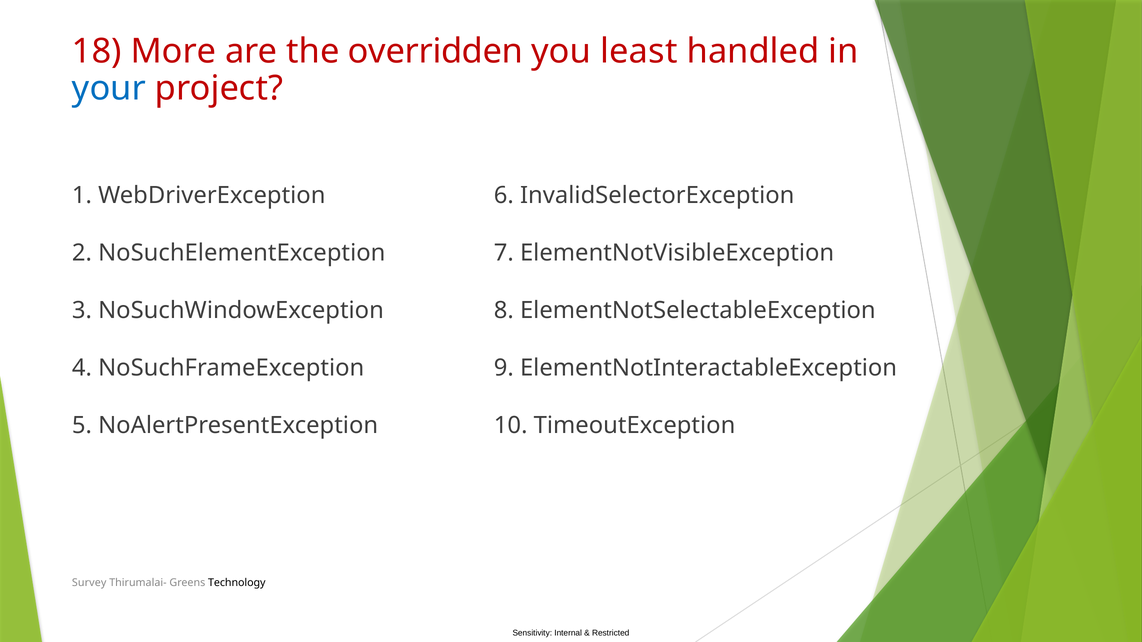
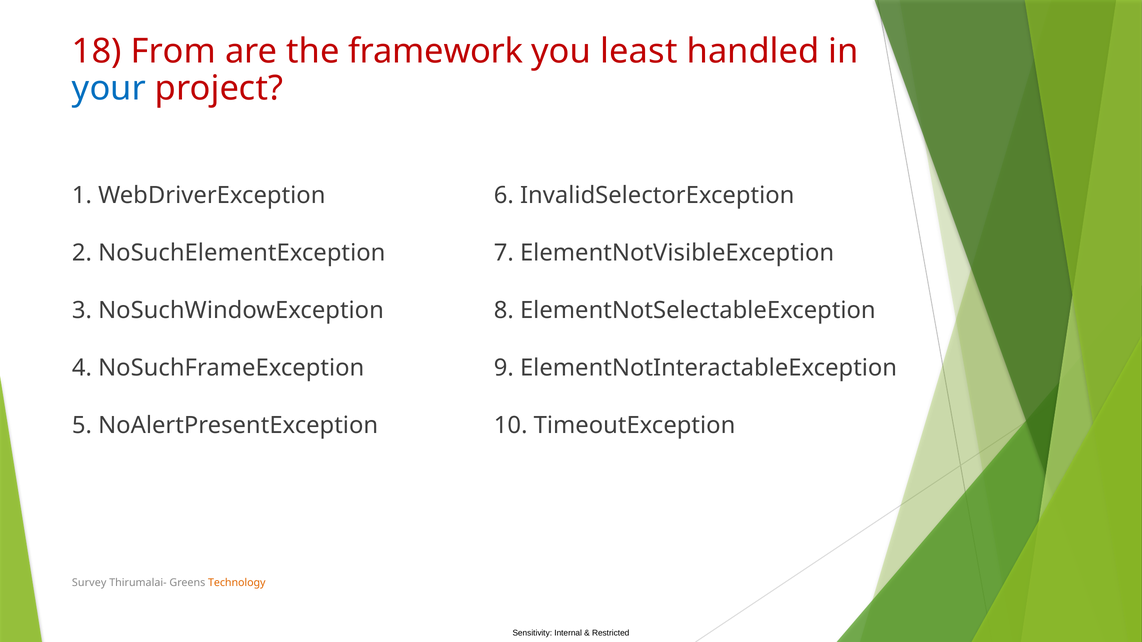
More: More -> From
overridden: overridden -> framework
Technology colour: black -> orange
